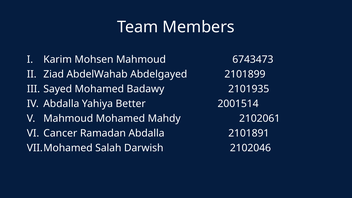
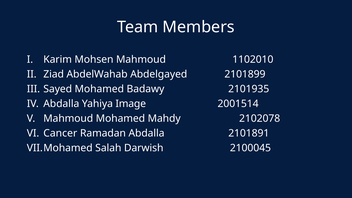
6743473: 6743473 -> 1102010
Better: Better -> Image
2102061: 2102061 -> 2102078
2102046: 2102046 -> 2100045
